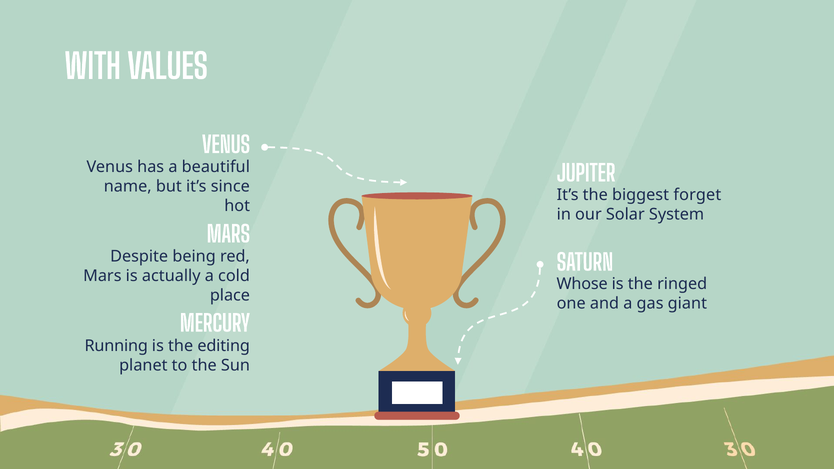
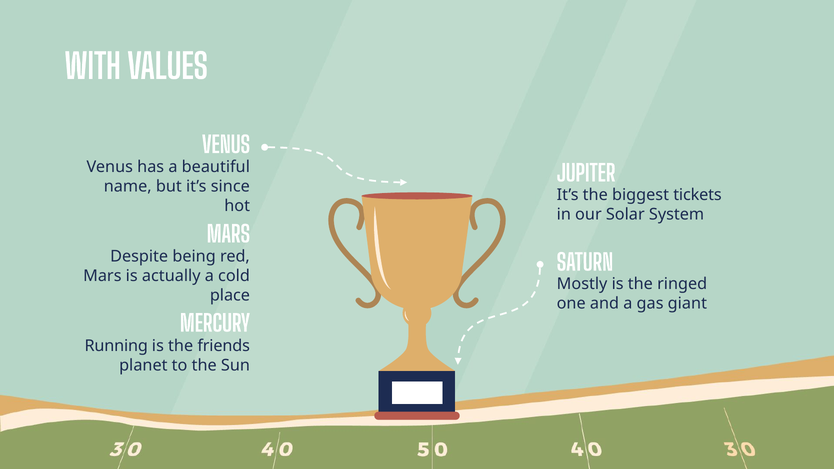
forget: forget -> tickets
Whose: Whose -> Mostly
editing: editing -> friends
